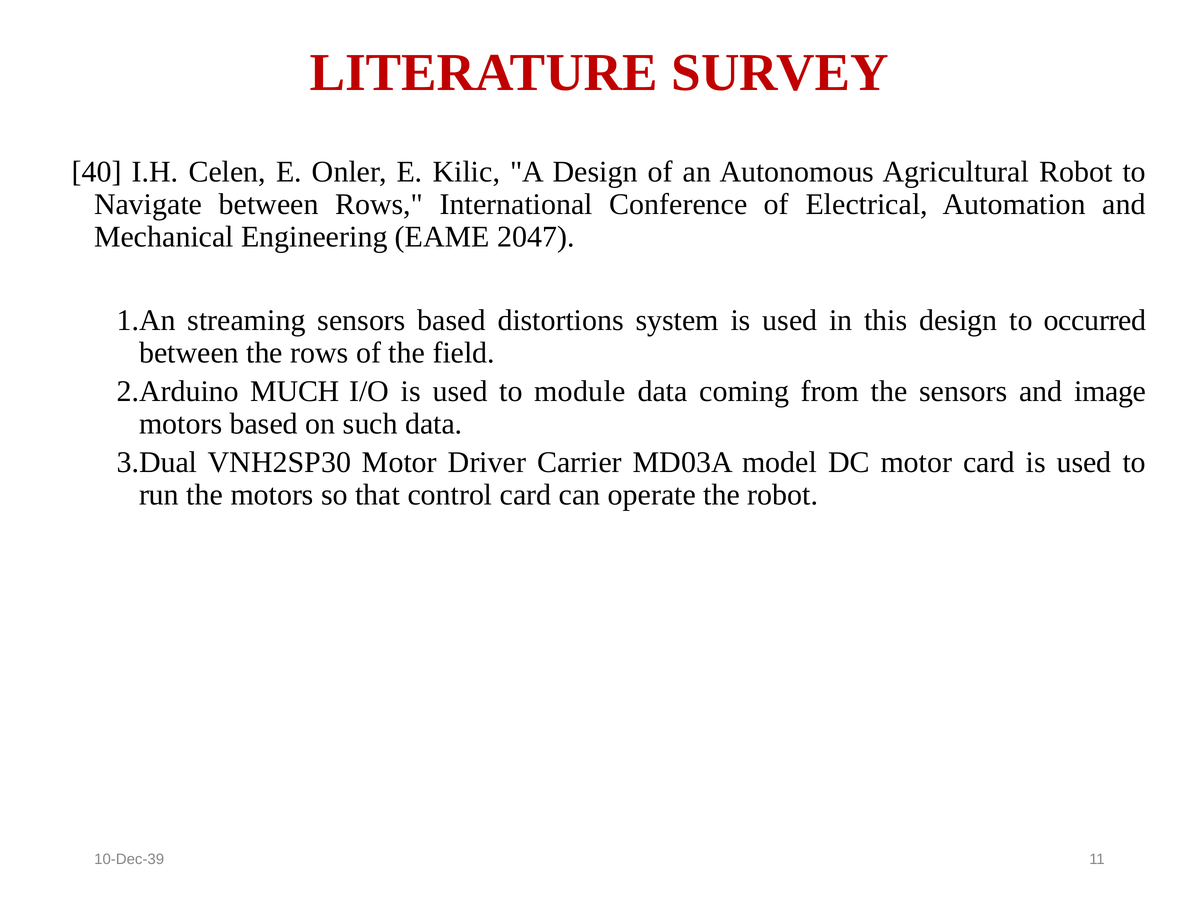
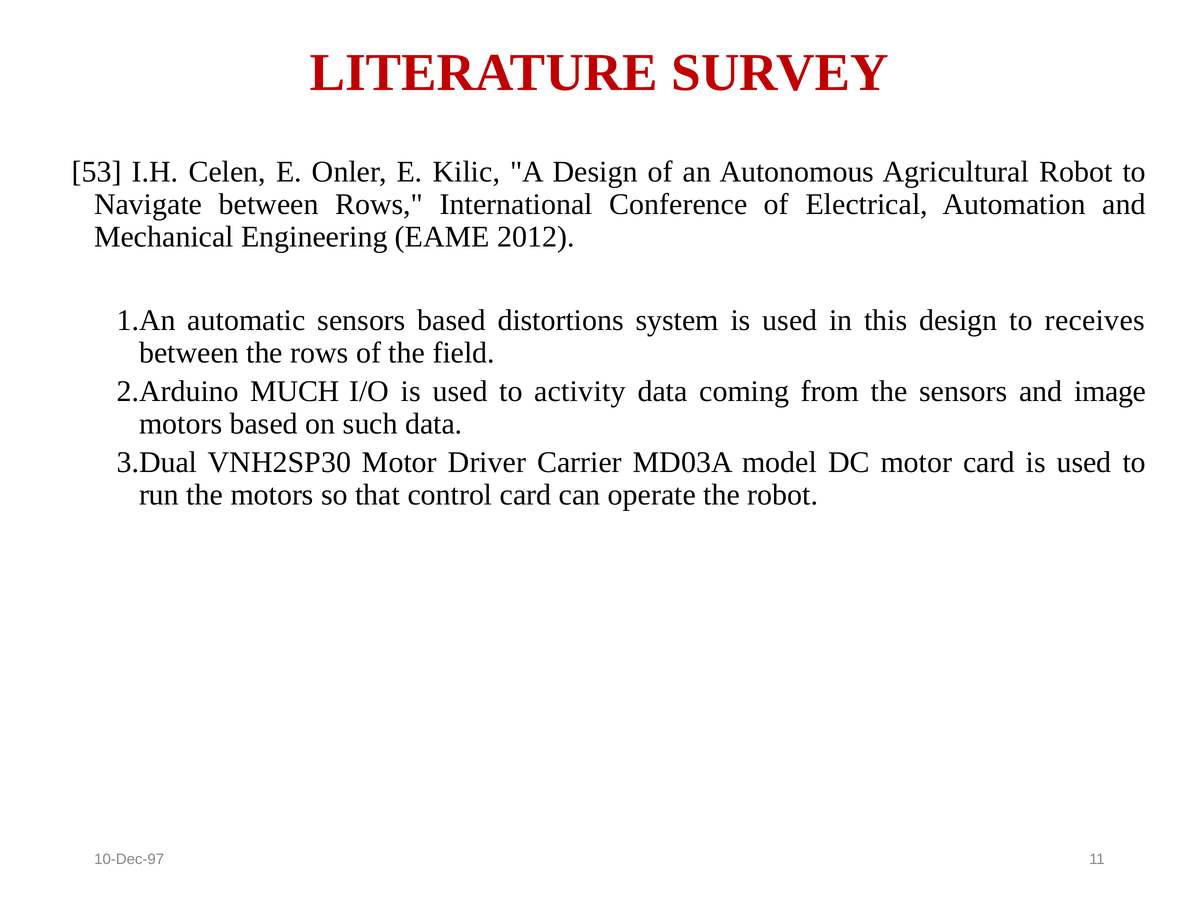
40: 40 -> 53
2047: 2047 -> 2012
streaming: streaming -> automatic
occurred: occurred -> receives
module: module -> activity
10-Dec-39: 10-Dec-39 -> 10-Dec-97
